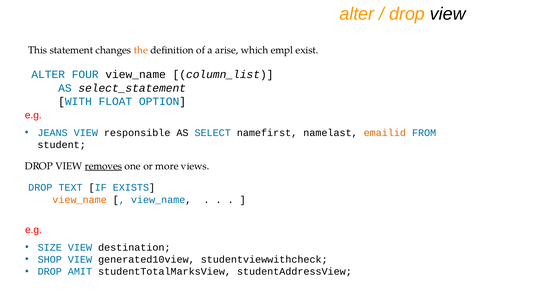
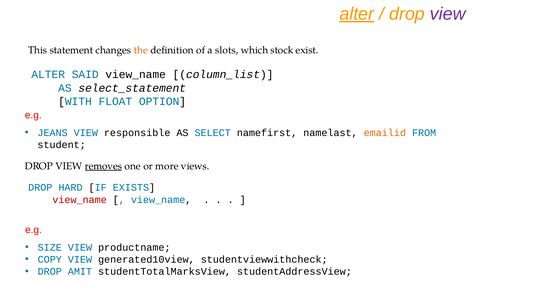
alter at (357, 14) underline: none -> present
view at (448, 14) colour: black -> purple
arise: arise -> slots
empl: empl -> stock
FOUR: FOUR -> SAID
TEXT: TEXT -> HARD
view_name at (80, 200) colour: orange -> red
destination: destination -> productname
SHOP: SHOP -> COPY
